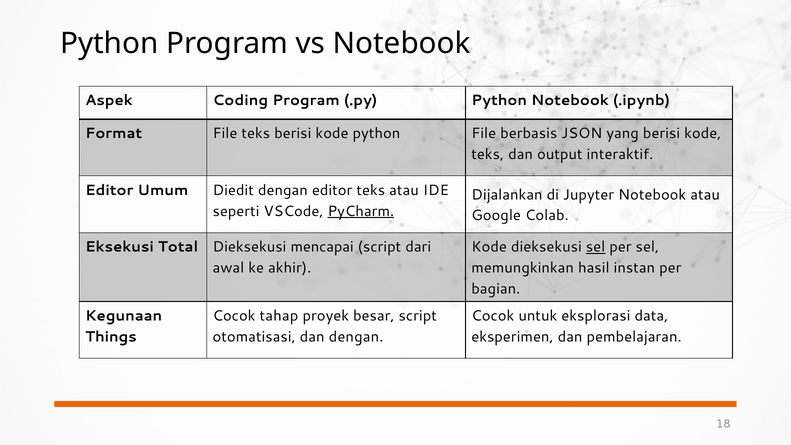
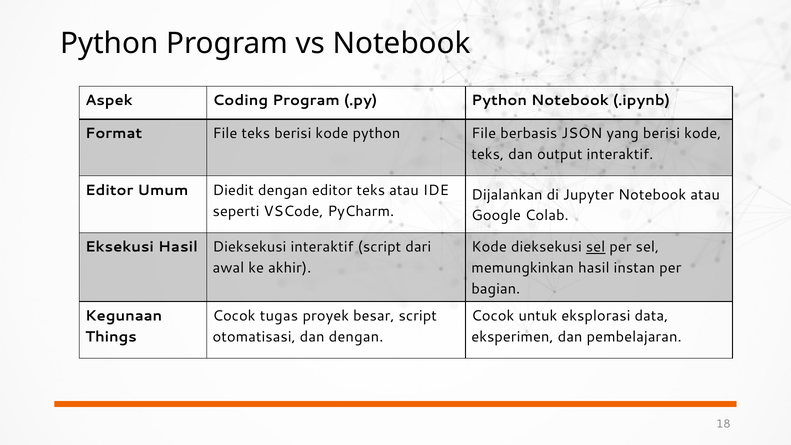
PyCharm underline: present -> none
Eksekusi Total: Total -> Hasil
Dieksekusi mencapai: mencapai -> interaktif
tahap: tahap -> tugas
